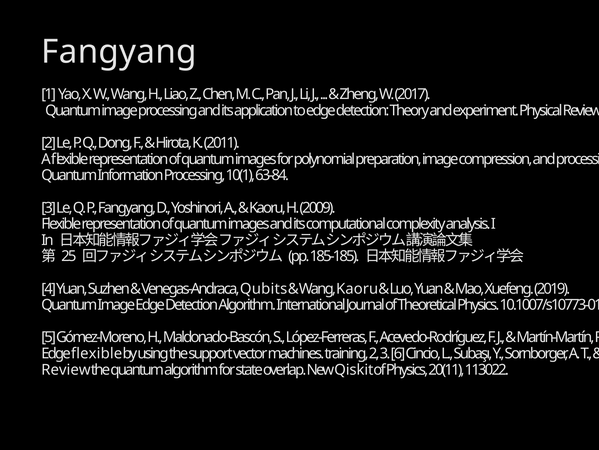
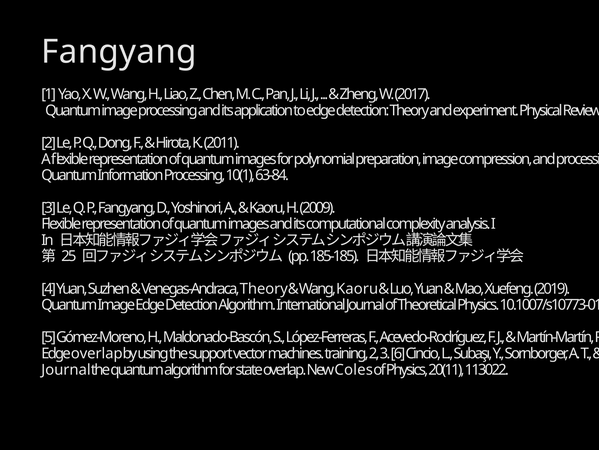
Venegas-Andraca Qubits: Qubits -> Theory
Edge flexible: flexible -> overlap
Review at (66, 369): Review -> Journal
New Qiskit: Qiskit -> Coles
